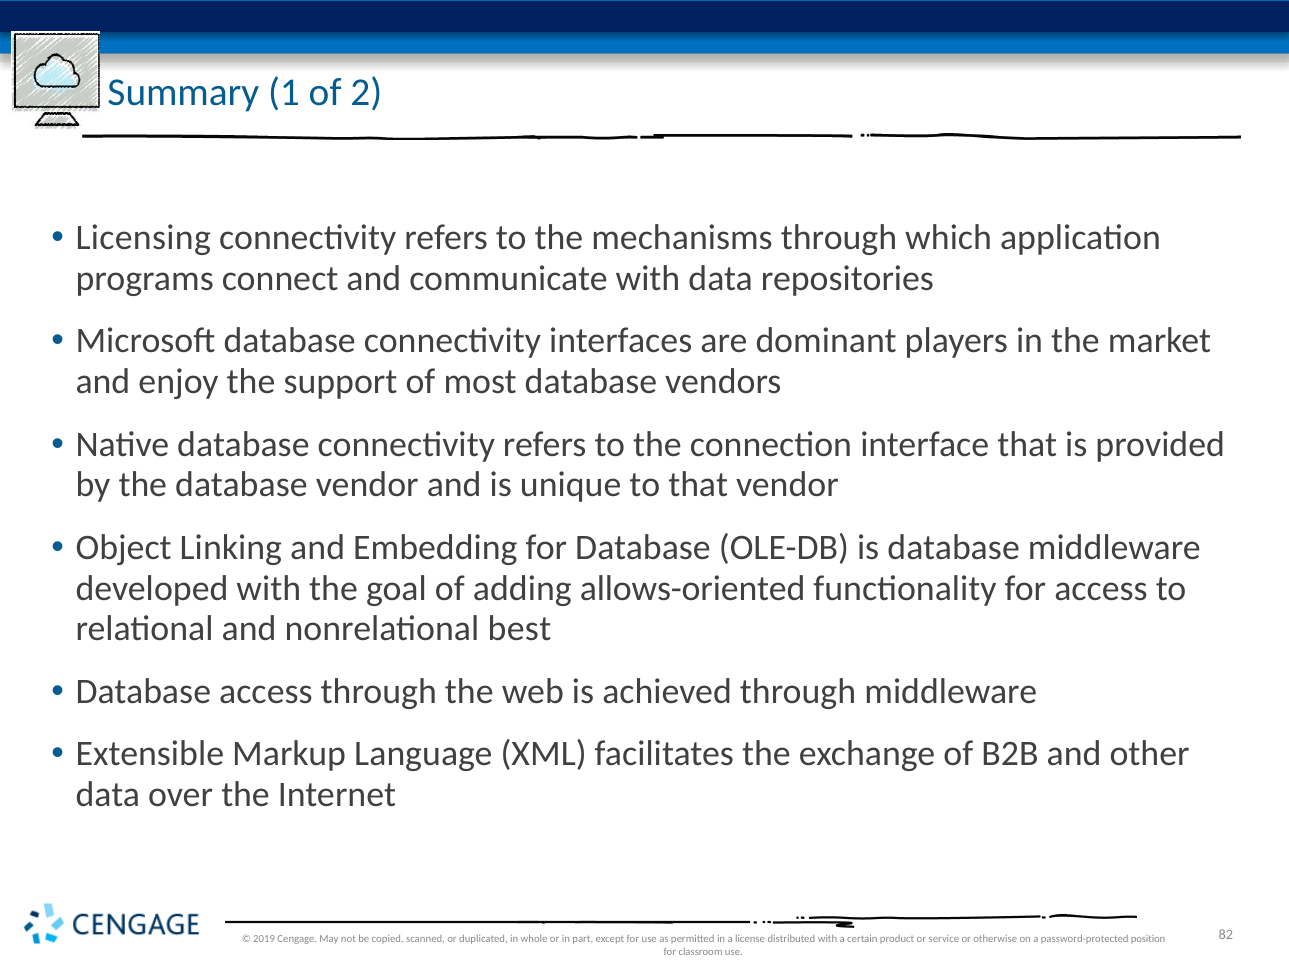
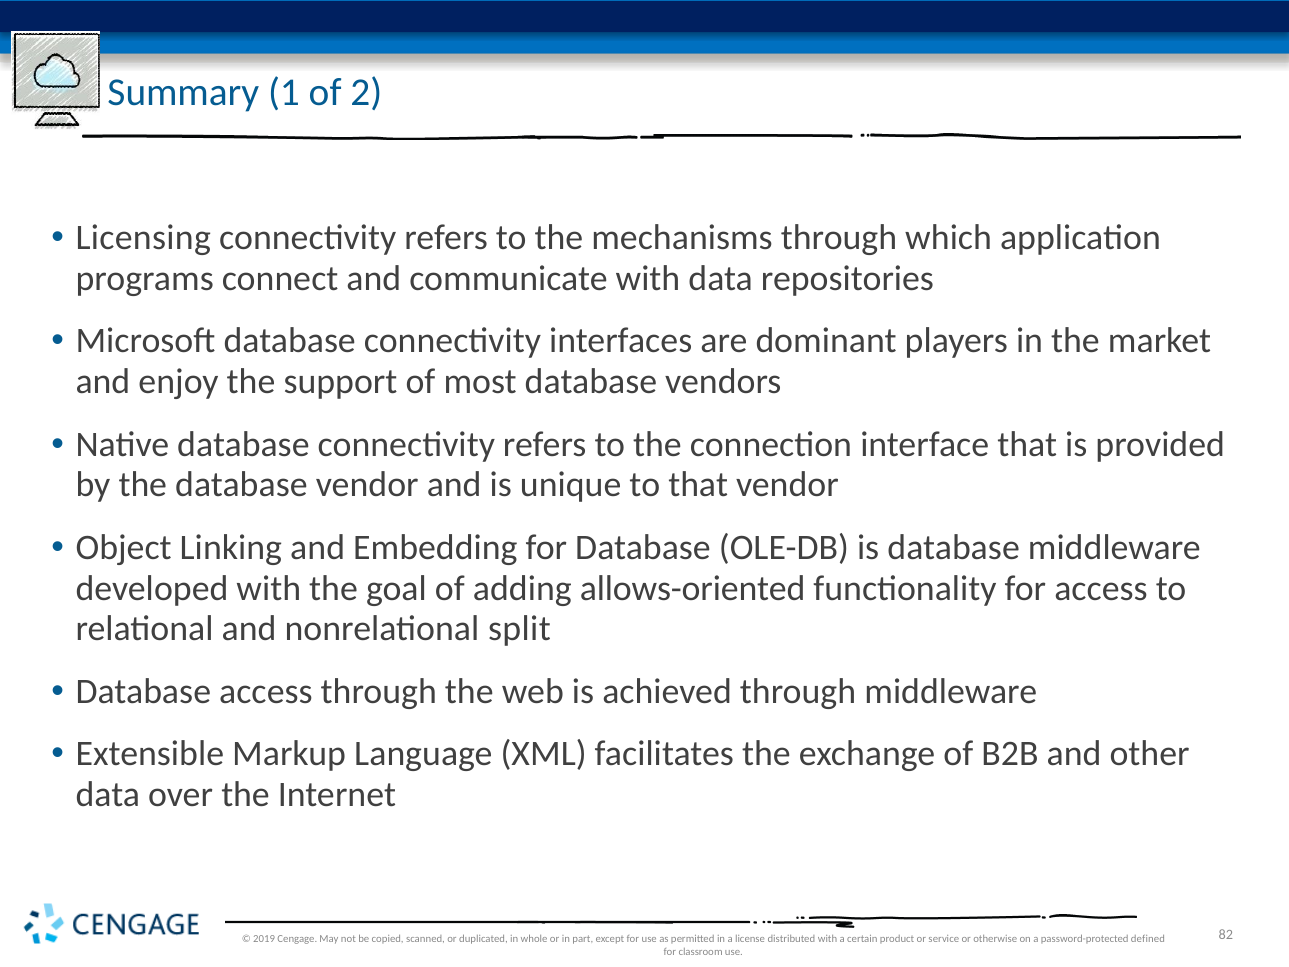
best: best -> split
position: position -> defined
